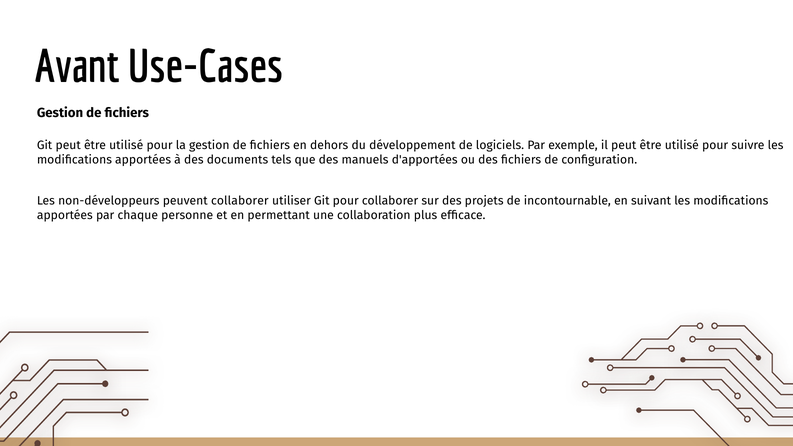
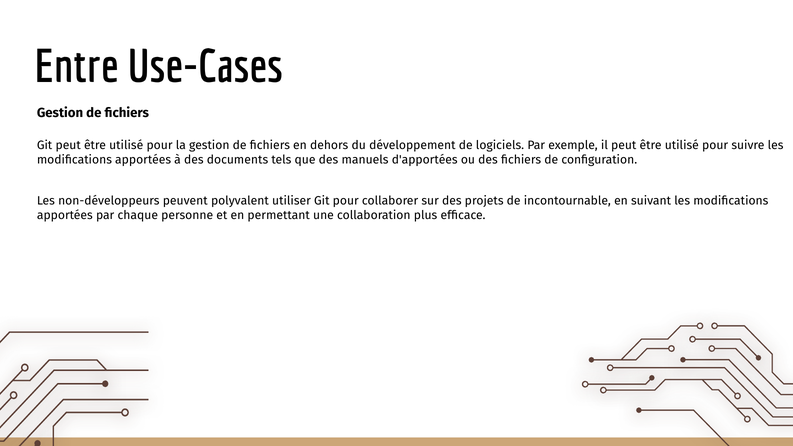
Avant: Avant -> Entre
peuvent collaborer: collaborer -> polyvalent
